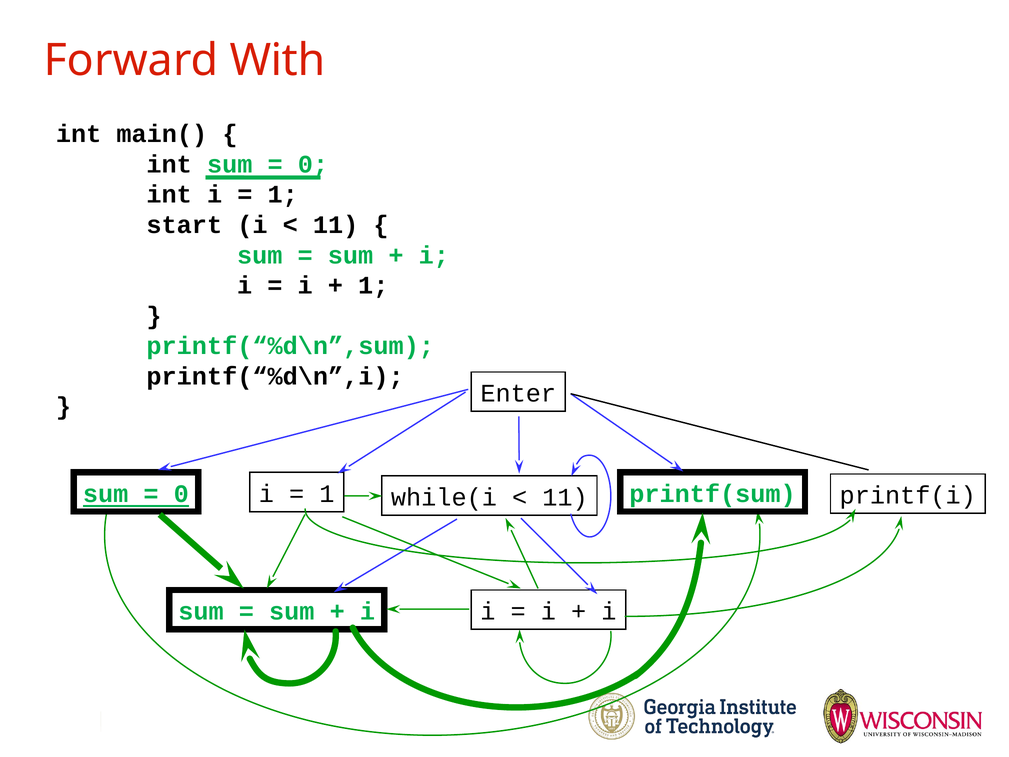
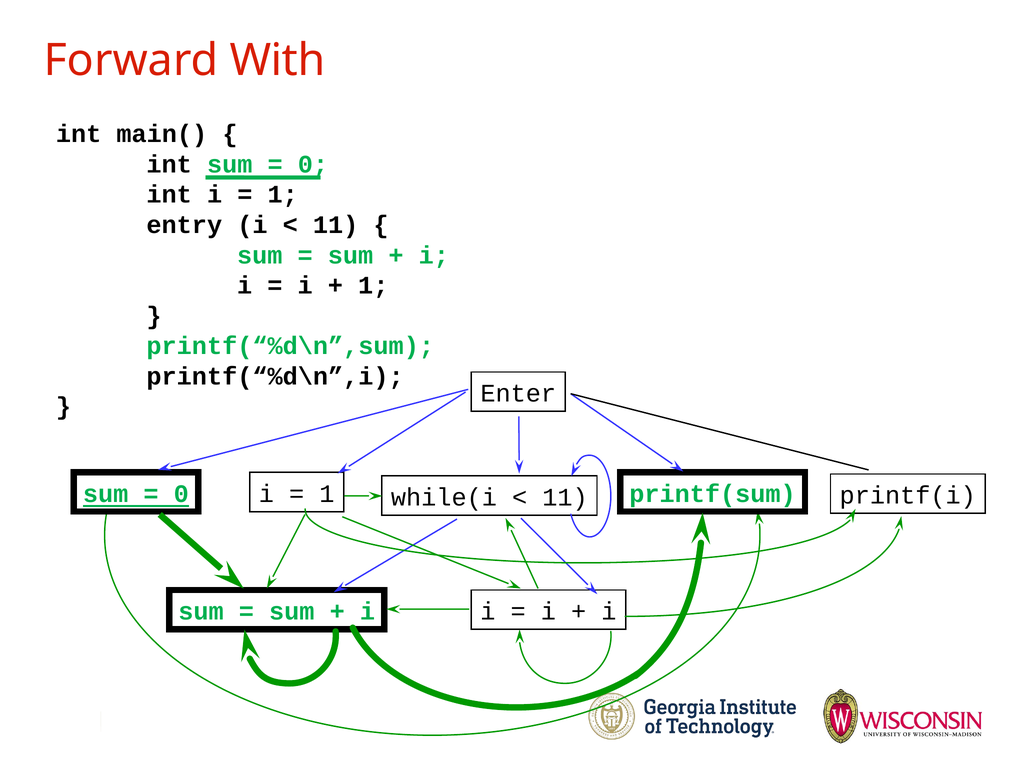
start: start -> entry
